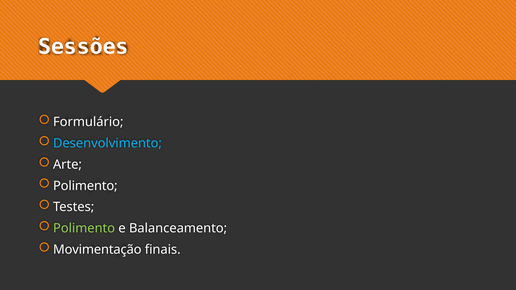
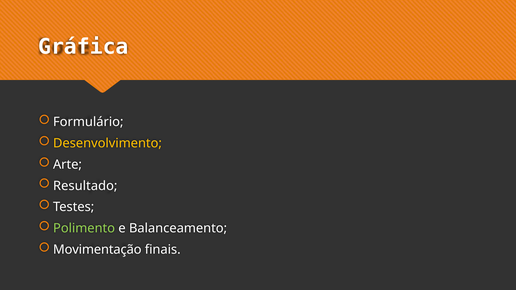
Sessões: Sessões -> Gráfica
Desenvolvimento colour: light blue -> yellow
Polimento at (85, 186): Polimento -> Resultado
